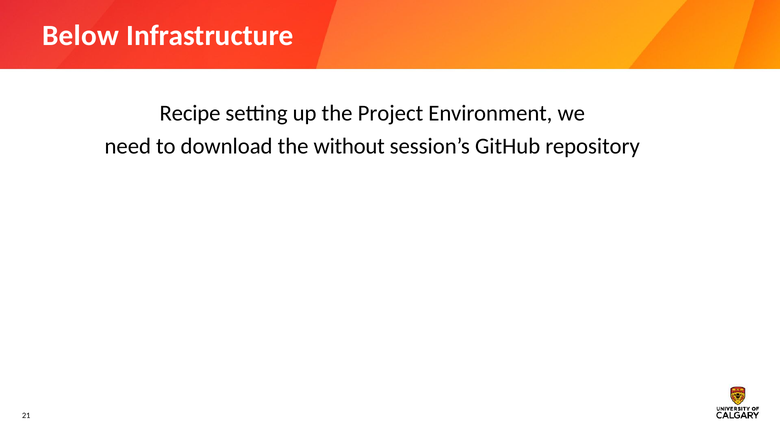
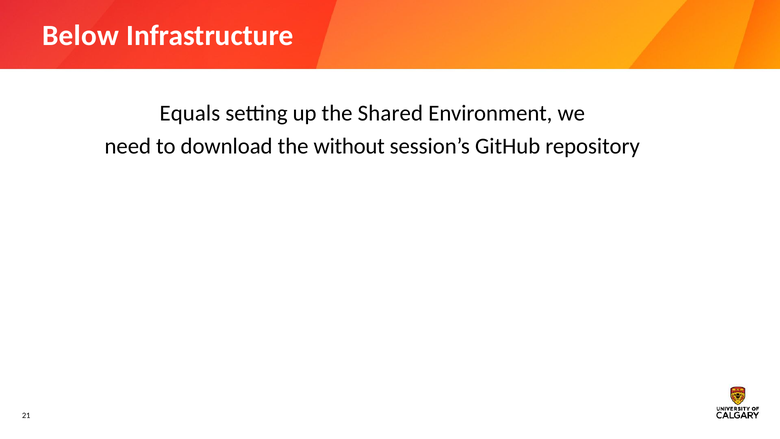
Recipe: Recipe -> Equals
Project: Project -> Shared
